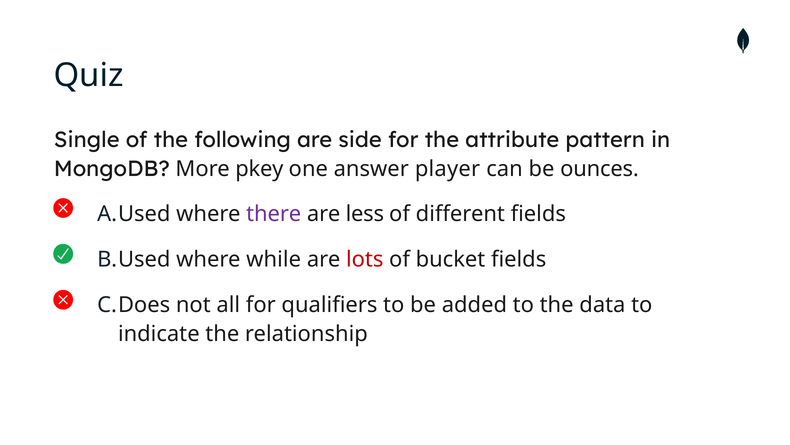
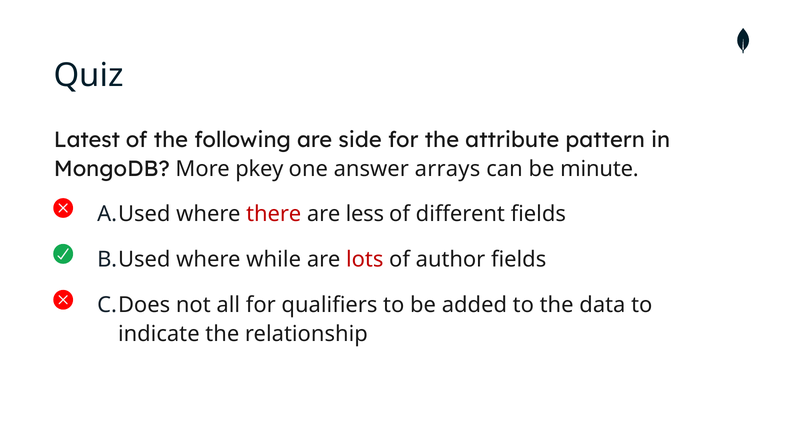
Single: Single -> Latest
player: player -> arrays
ounces: ounces -> minute
there colour: purple -> red
bucket: bucket -> author
